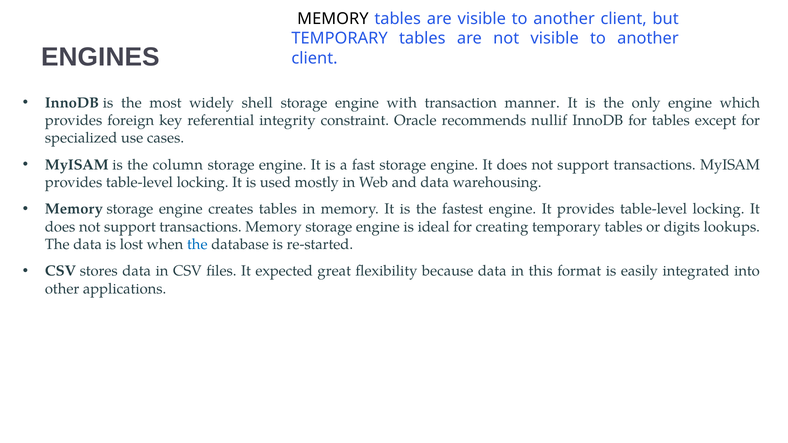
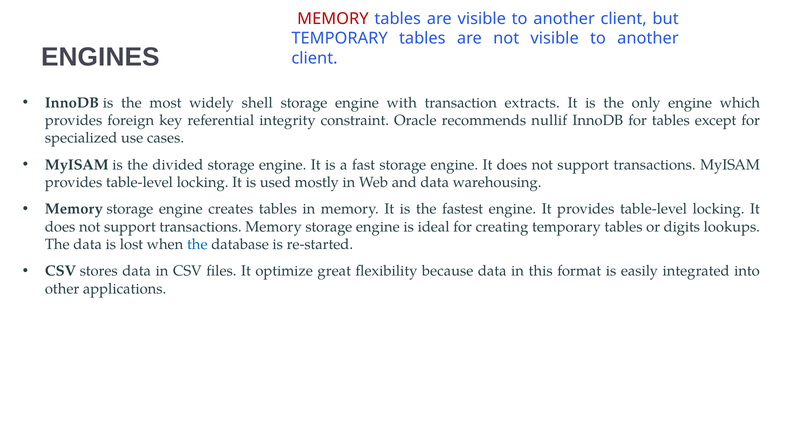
MEMORY at (333, 19) colour: black -> red
manner: manner -> extracts
column: column -> divided
expected: expected -> optimize
